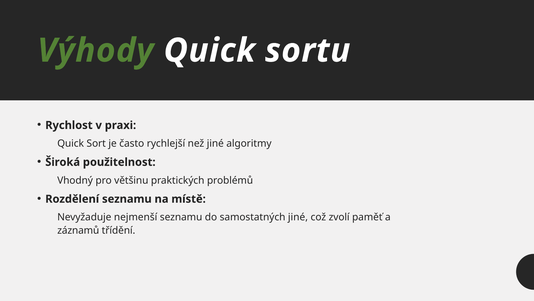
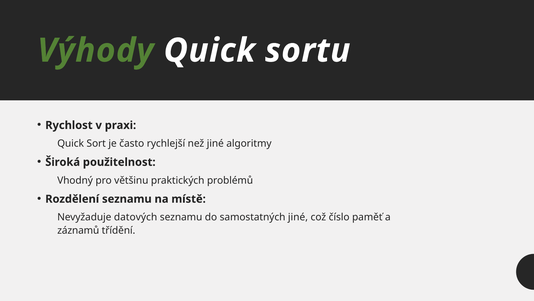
nejmenší: nejmenší -> datových
zvolí: zvolí -> číslo
